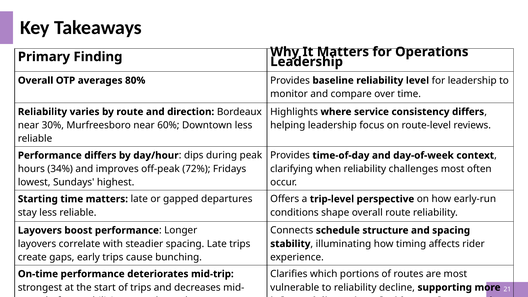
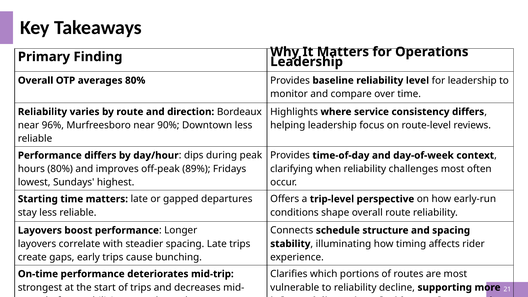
30%: 30% -> 96%
60%: 60% -> 90%
hours 34%: 34% -> 80%
72%: 72% -> 89%
